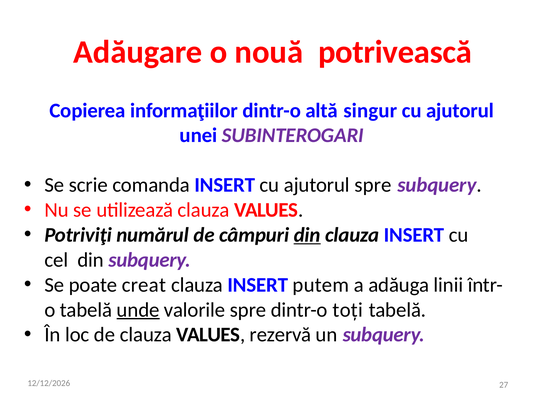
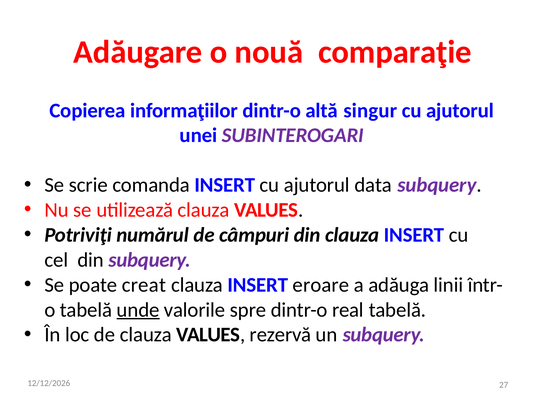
potrivească: potrivească -> comparaţie
ajutorul spre: spre -> data
din at (307, 235) underline: present -> none
putem: putem -> eroare
toți: toți -> real
